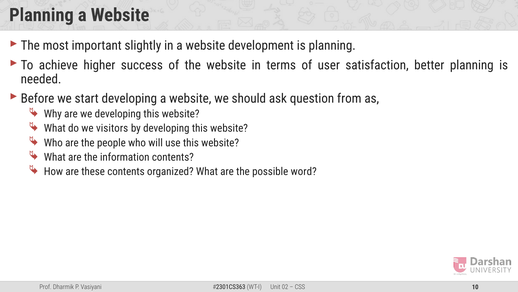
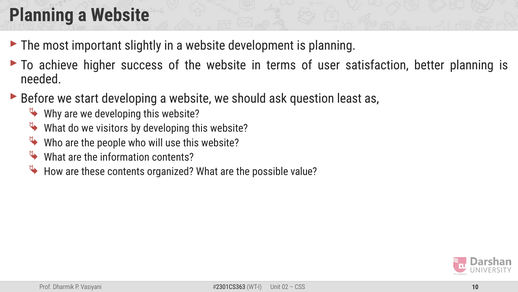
from: from -> least
word: word -> value
